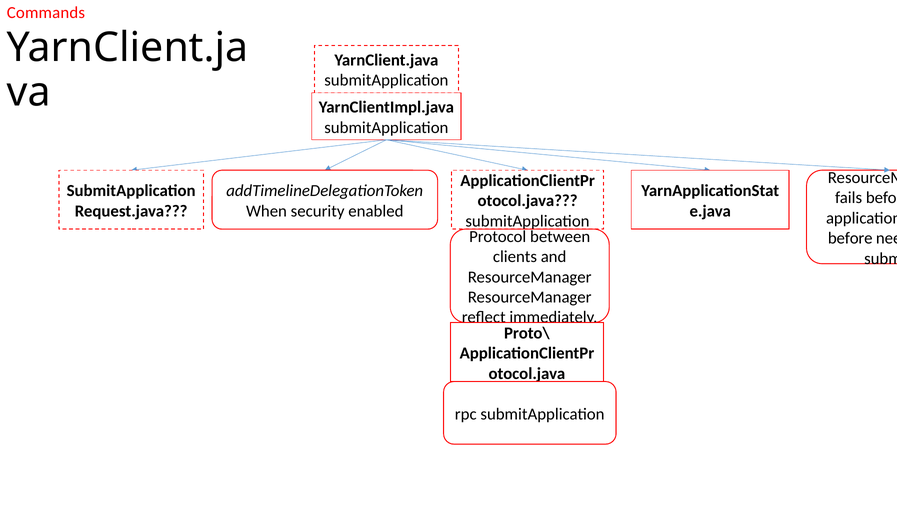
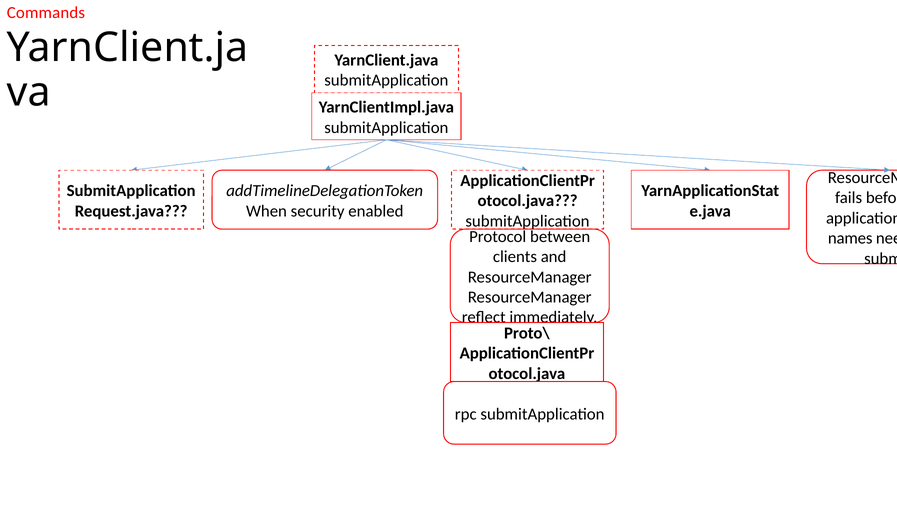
before at (850, 238): before -> names
